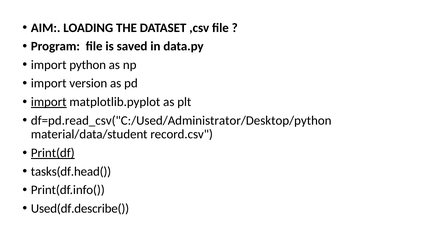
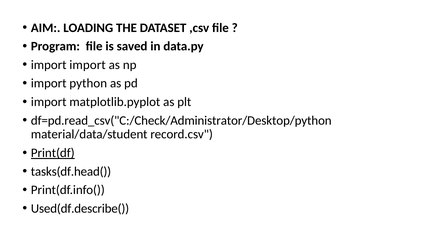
import python: python -> import
version: version -> python
import at (49, 102) underline: present -> none
df=pd.read_csv("C:/Used/Administrator/Desktop/python: df=pd.read_csv("C:/Used/Administrator/Desktop/python -> df=pd.read_csv("C:/Check/Administrator/Desktop/python
